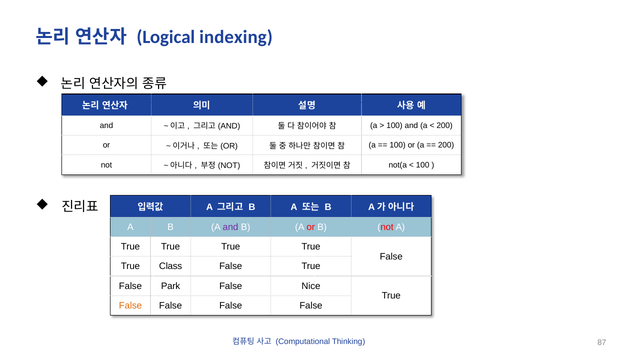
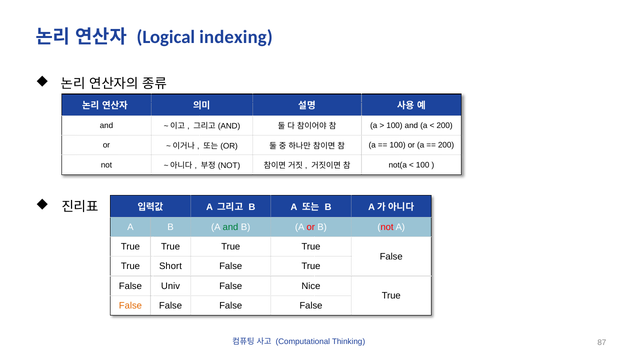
and at (230, 227) colour: purple -> green
Class: Class -> Short
Park: Park -> Univ
